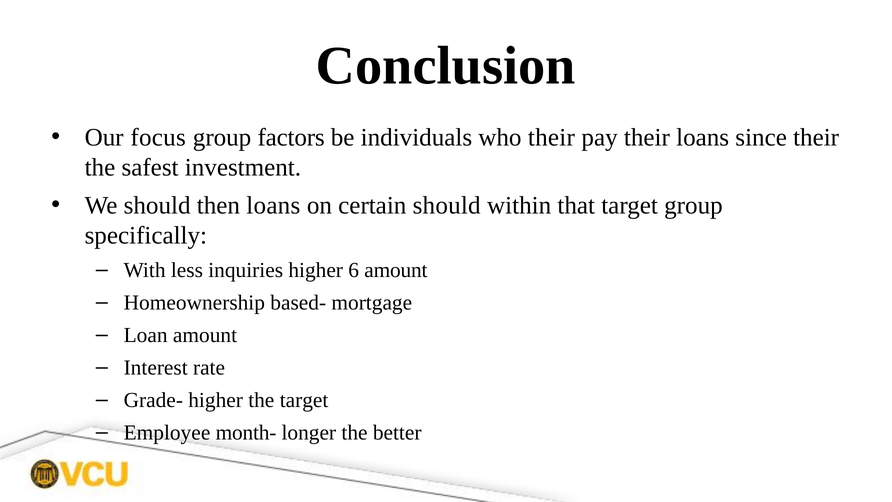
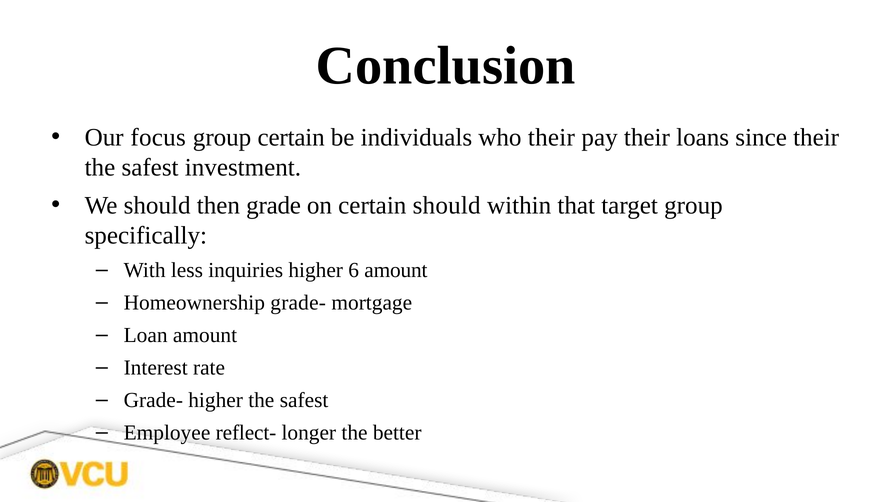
group factors: factors -> certain
then loans: loans -> grade
Homeownership based-: based- -> grade-
higher the target: target -> safest
month-: month- -> reflect-
